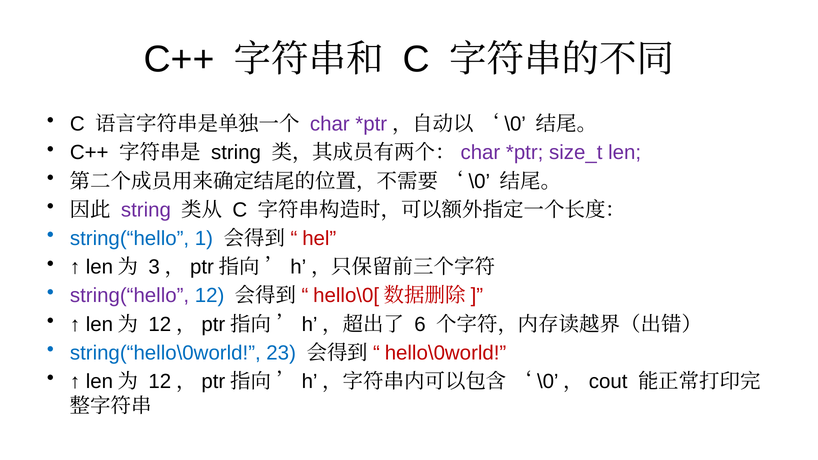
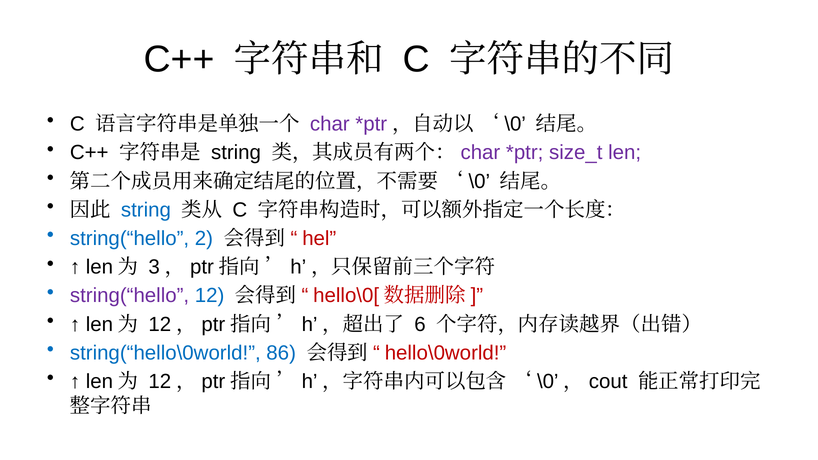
string at (146, 210) colour: purple -> blue
1: 1 -> 2
23: 23 -> 86
